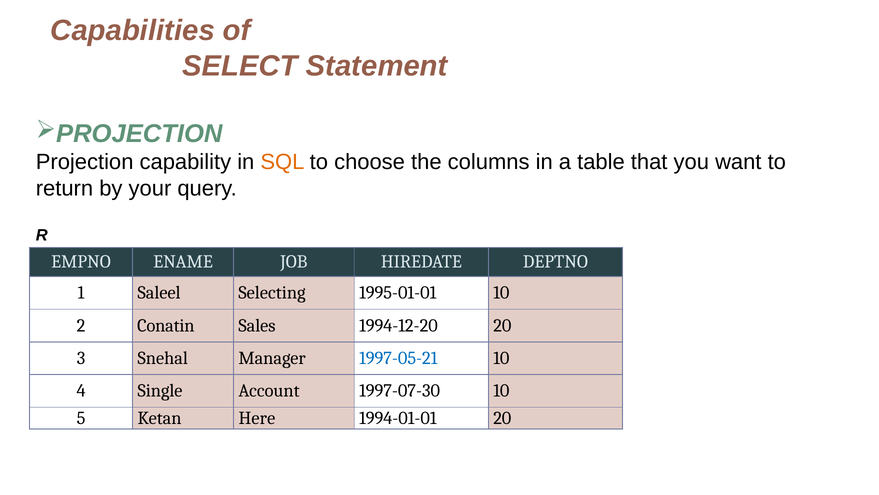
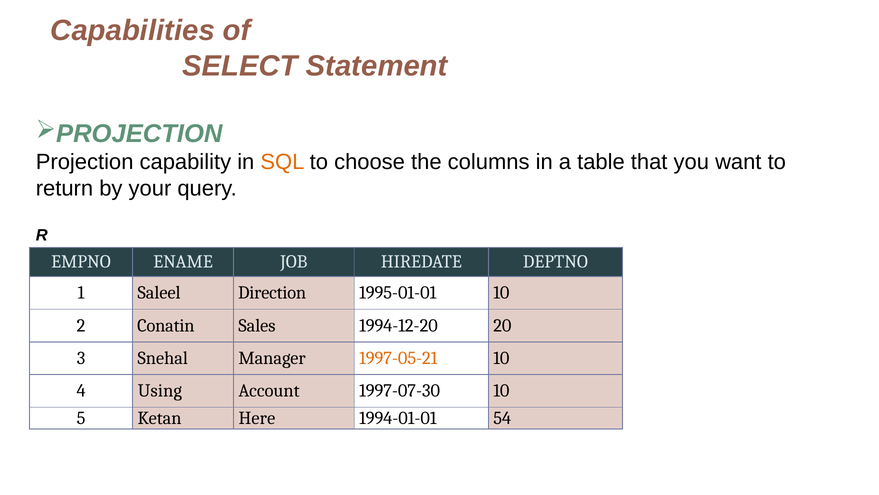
Selecting: Selecting -> Direction
1997-05-21 colour: blue -> orange
Single: Single -> Using
1994-01-01 20: 20 -> 54
